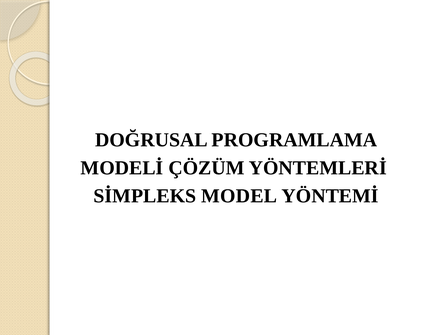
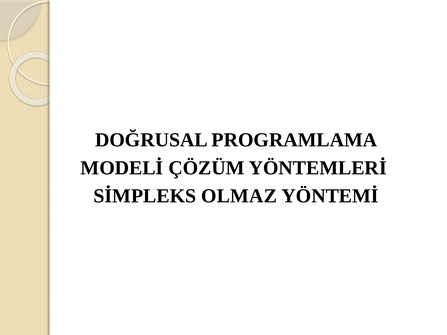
MODEL: MODEL -> OLMAZ
